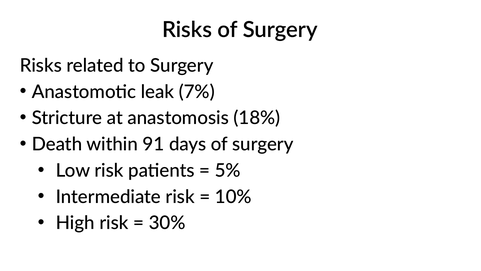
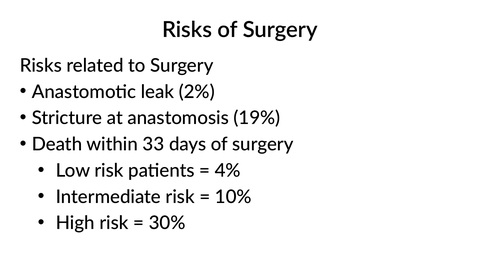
7%: 7% -> 2%
18%: 18% -> 19%
91: 91 -> 33
5%: 5% -> 4%
